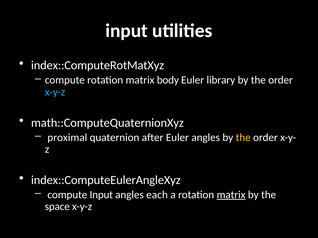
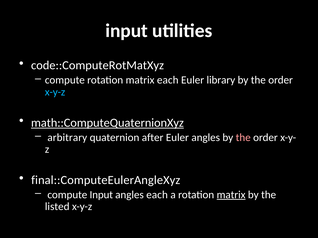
index::ComputeRotMatXyz: index::ComputeRotMatXyz -> code::ComputeRotMatXyz
matrix body: body -> each
math::ComputeQuaternionXyz underline: none -> present
proximal: proximal -> arbitrary
the at (243, 138) colour: yellow -> pink
index::ComputeEulerAngleXyz: index::ComputeEulerAngleXyz -> final::ComputeEulerAngleXyz
space: space -> listed
